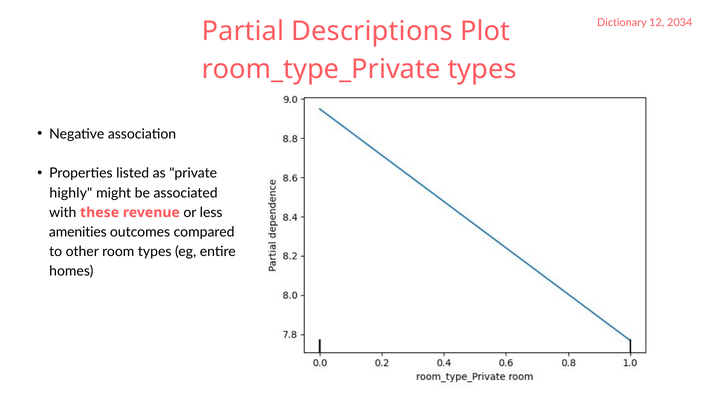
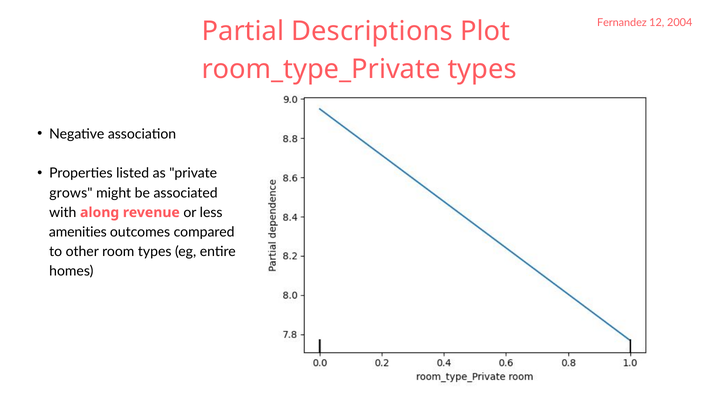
Dictionary: Dictionary -> Fernandez
2034: 2034 -> 2004
highly: highly -> grows
these: these -> along
